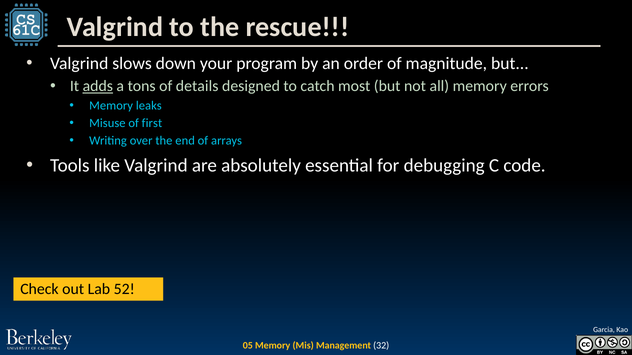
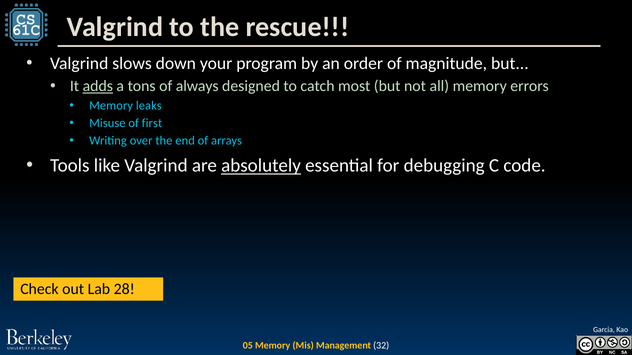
details: details -> always
absolutely underline: none -> present
52: 52 -> 28
